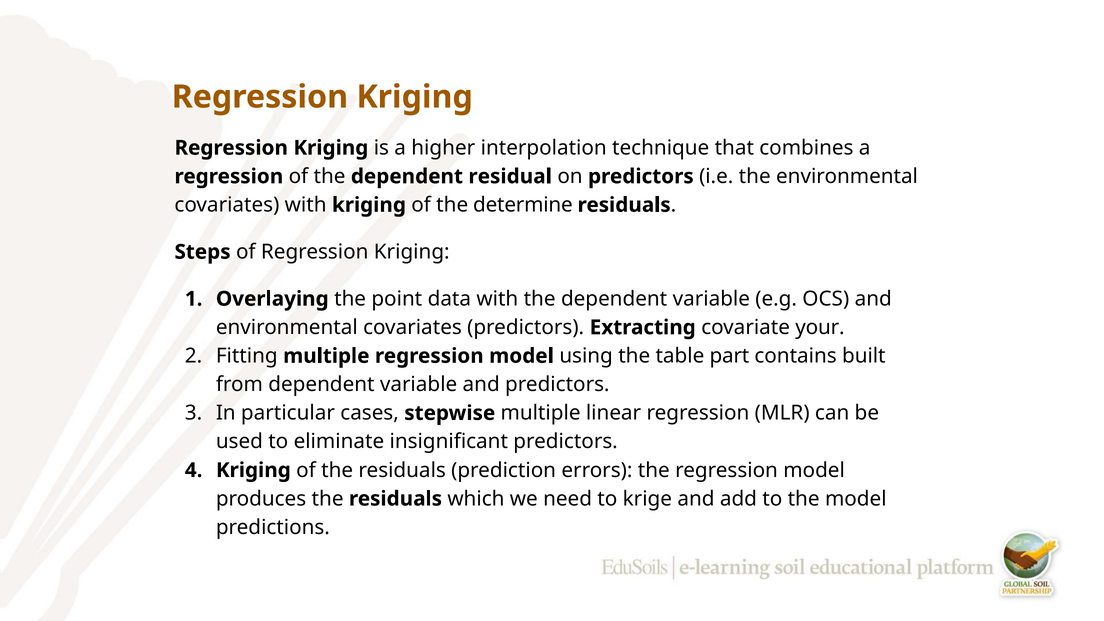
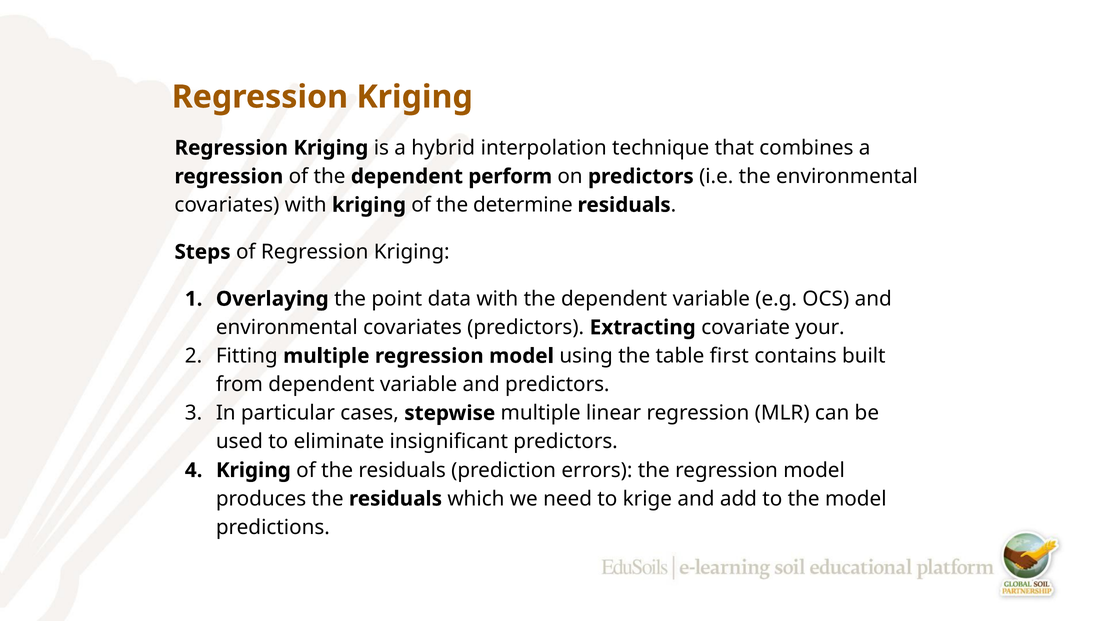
higher: higher -> hybrid
residual: residual -> perform
part: part -> first
